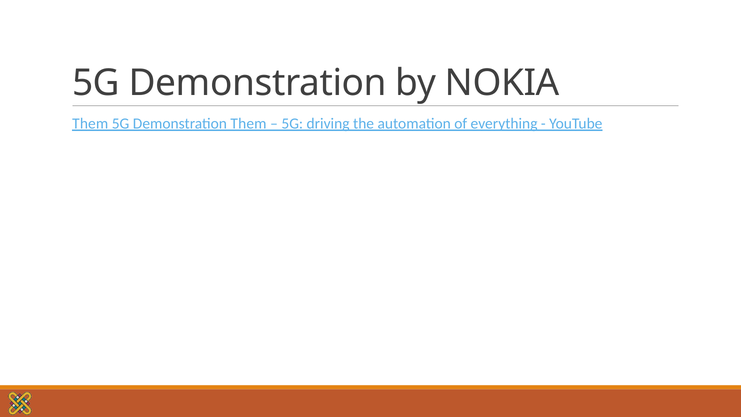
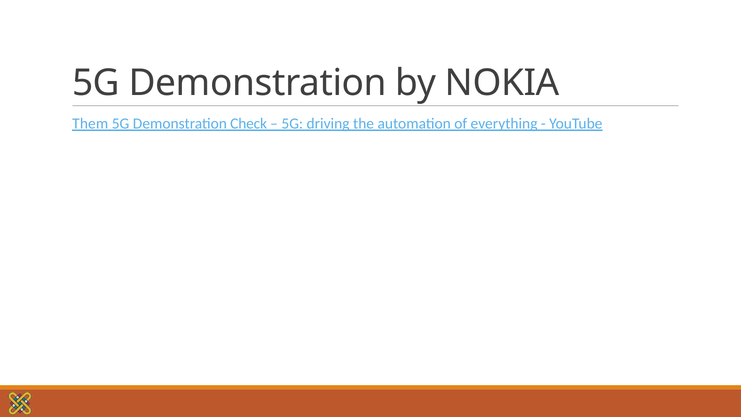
Demonstration Them: Them -> Check
